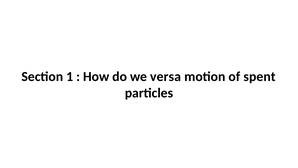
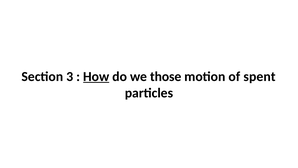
1: 1 -> 3
How underline: none -> present
versa: versa -> those
